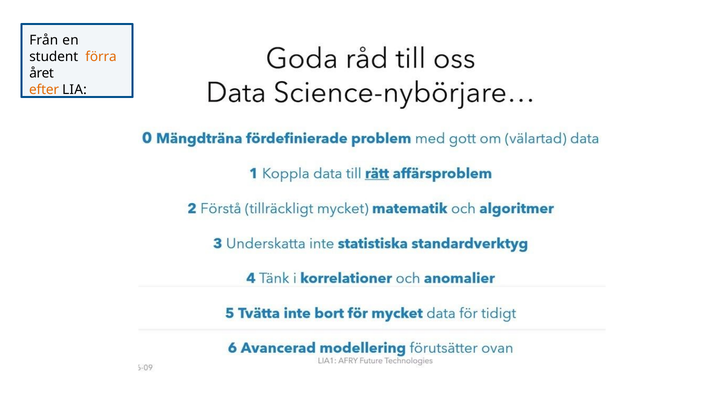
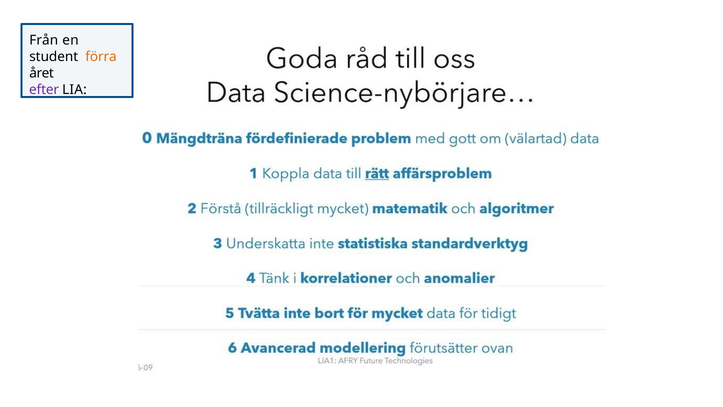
efter colour: orange -> purple
